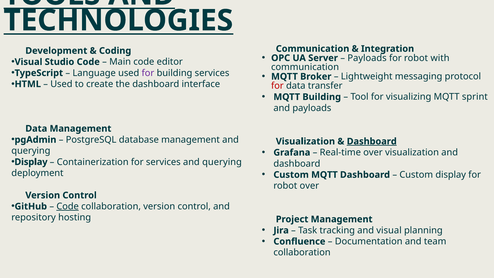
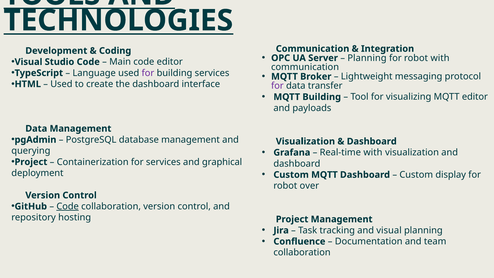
Payloads at (367, 58): Payloads -> Planning
for at (277, 86) colour: red -> purple
MQTT sprint: sprint -> editor
Dashboard at (372, 141) underline: present -> none
Real-time over: over -> with
Display at (31, 162): Display -> Project
services and querying: querying -> graphical
